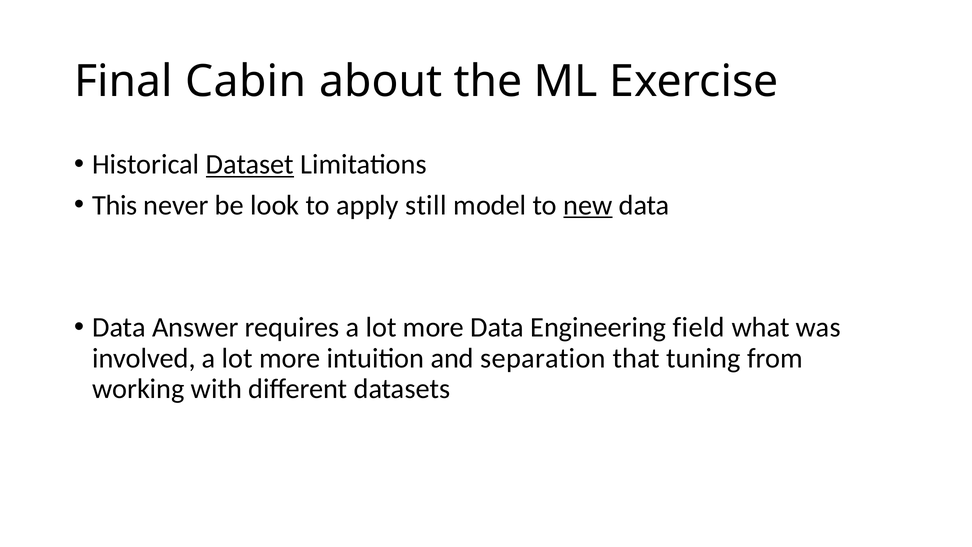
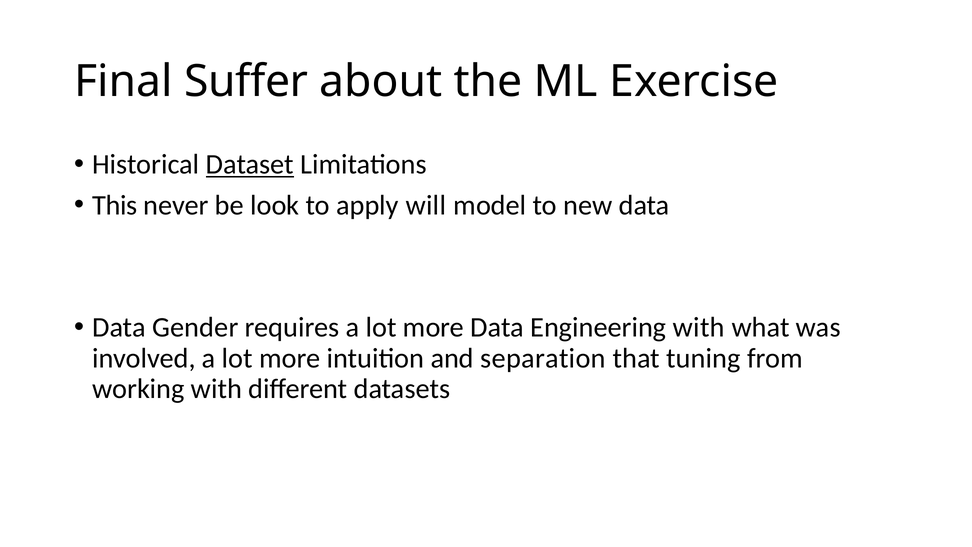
Cabin: Cabin -> Suffer
still: still -> will
new underline: present -> none
Answer: Answer -> Gender
Engineering field: field -> with
